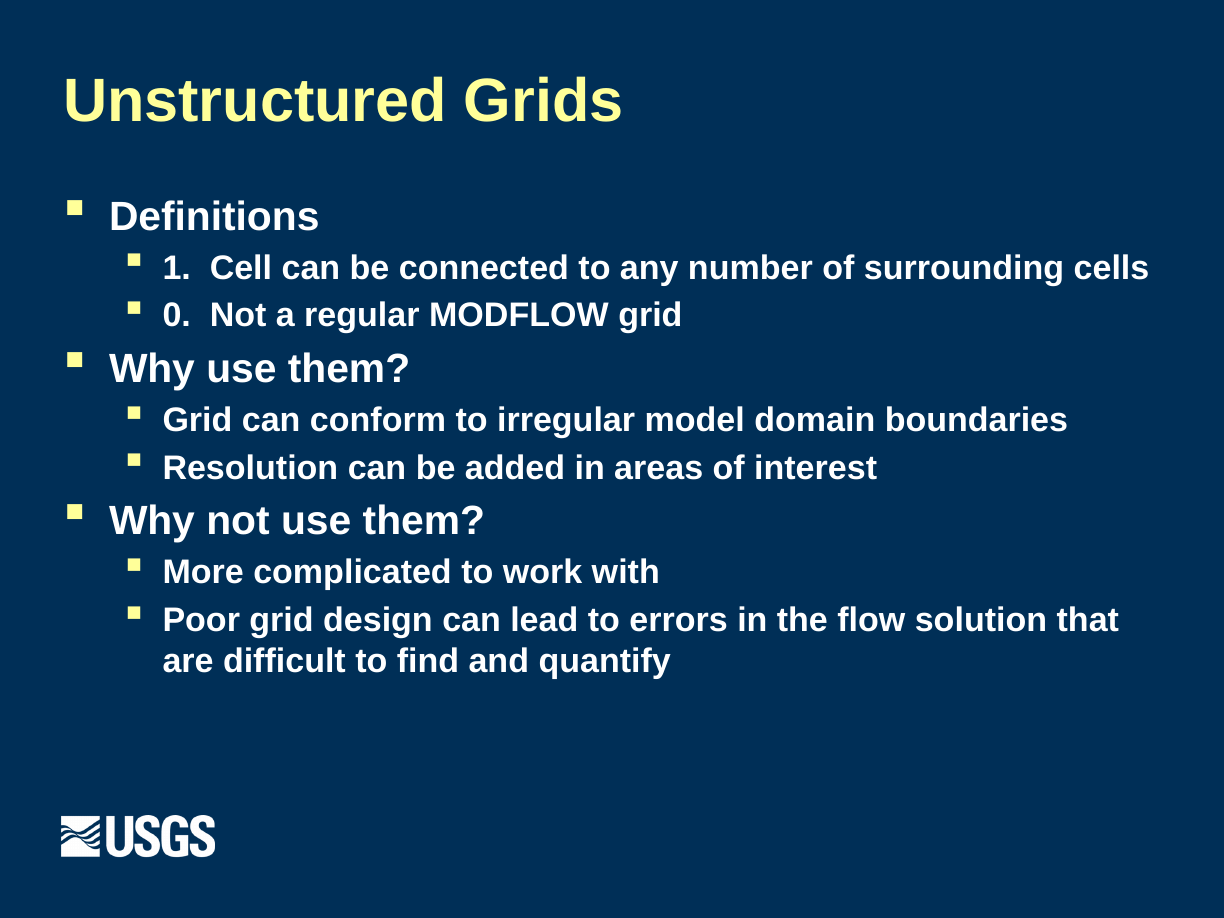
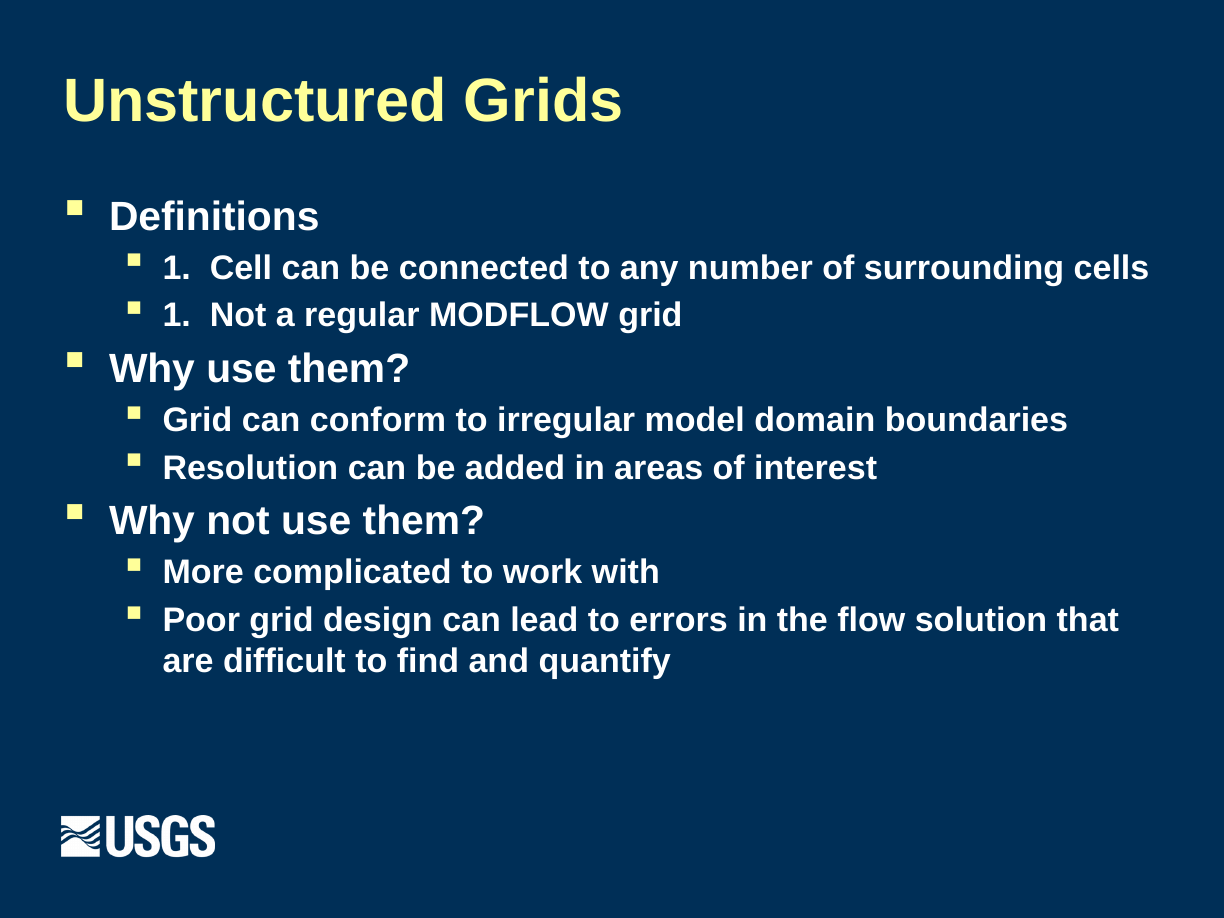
0 at (177, 316): 0 -> 1
